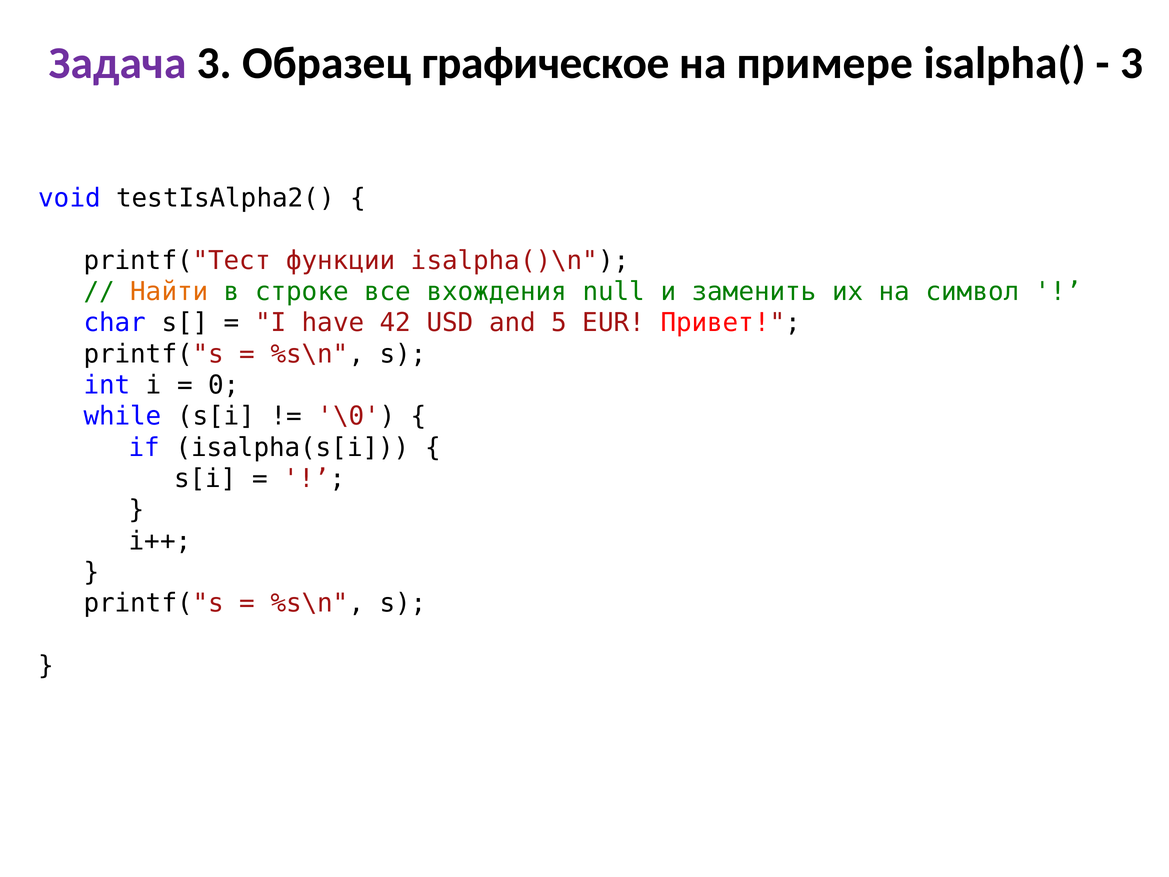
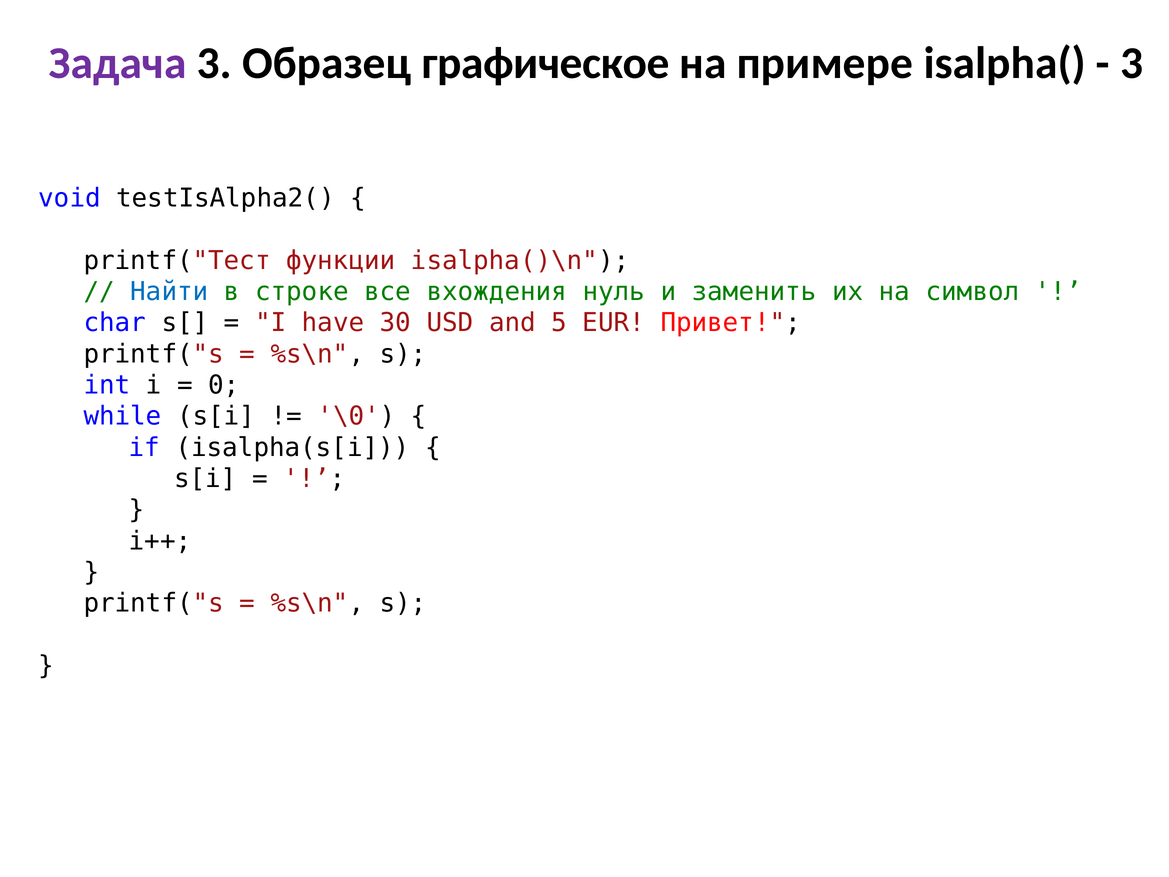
Найти colour: orange -> blue
null: null -> нуль
42: 42 -> 30
